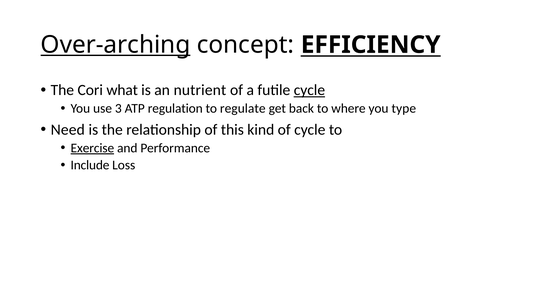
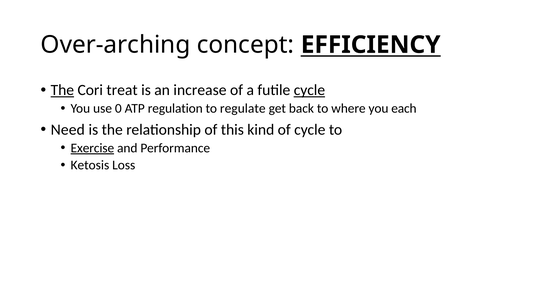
Over-arching underline: present -> none
The at (62, 90) underline: none -> present
what: what -> treat
nutrient: nutrient -> increase
3: 3 -> 0
type: type -> each
Include: Include -> Ketosis
